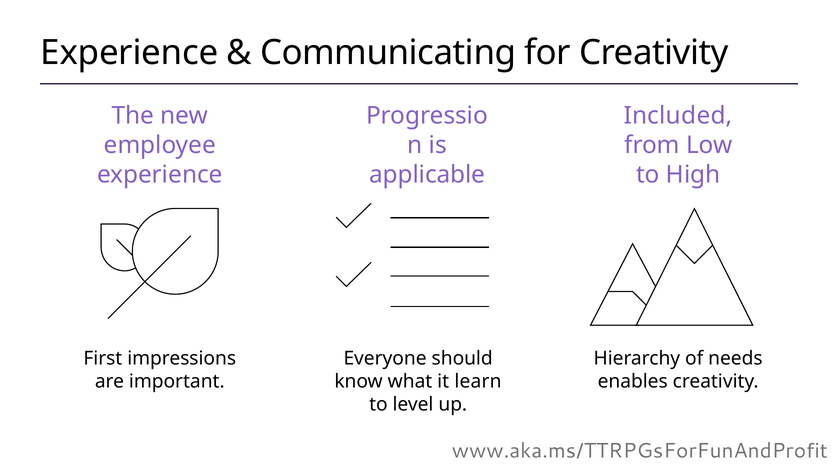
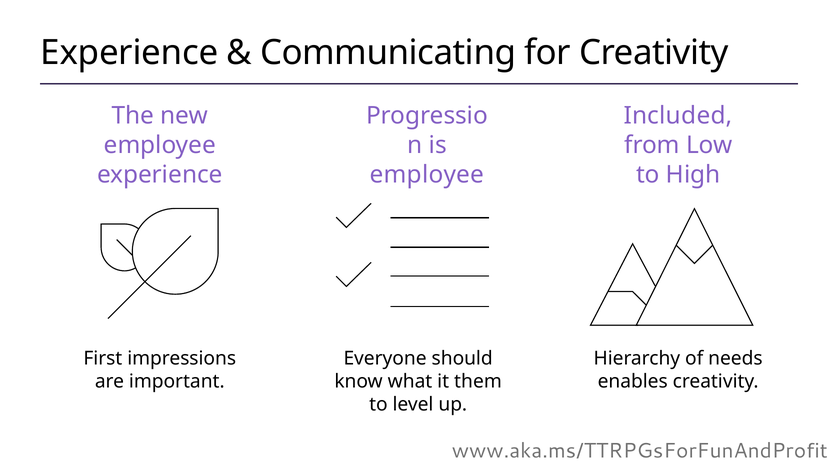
applicable at (427, 175): applicable -> employee
learn: learn -> them
